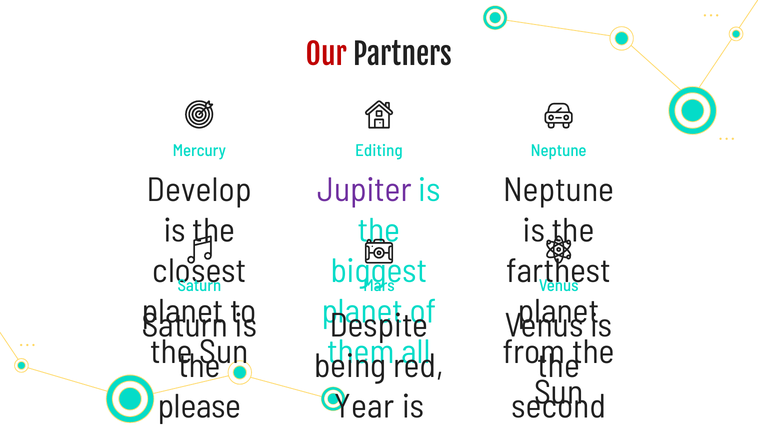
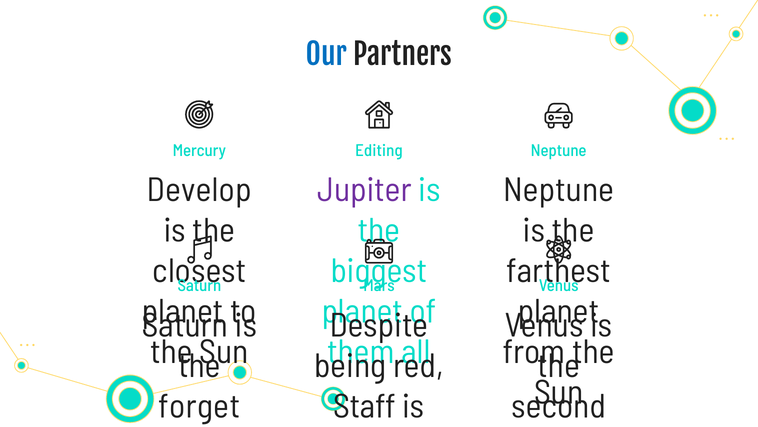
Our colour: red -> blue
please: please -> forget
Year: Year -> Staff
